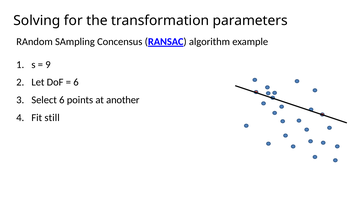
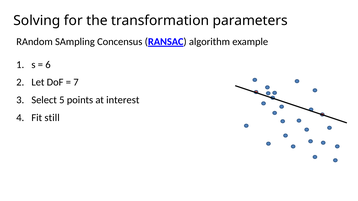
9: 9 -> 6
6 at (76, 82): 6 -> 7
Select 6: 6 -> 5
another: another -> interest
